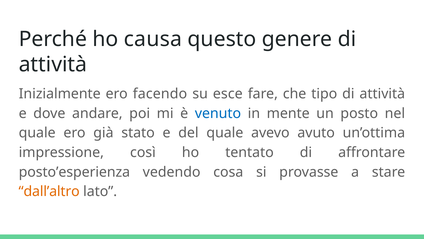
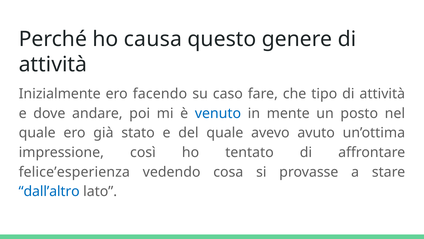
esce: esce -> caso
posto’esperienza: posto’esperienza -> felice’esperienza
dall’altro colour: orange -> blue
